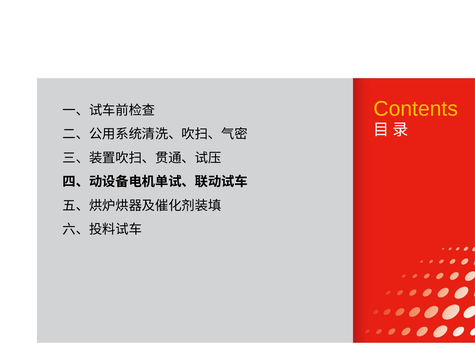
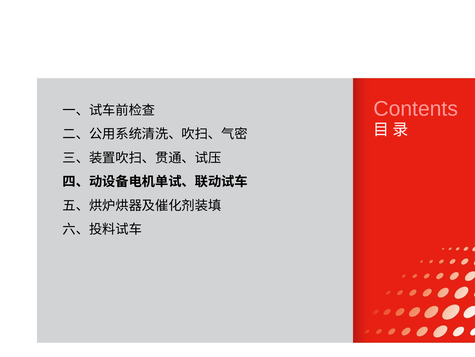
Contents colour: yellow -> pink
